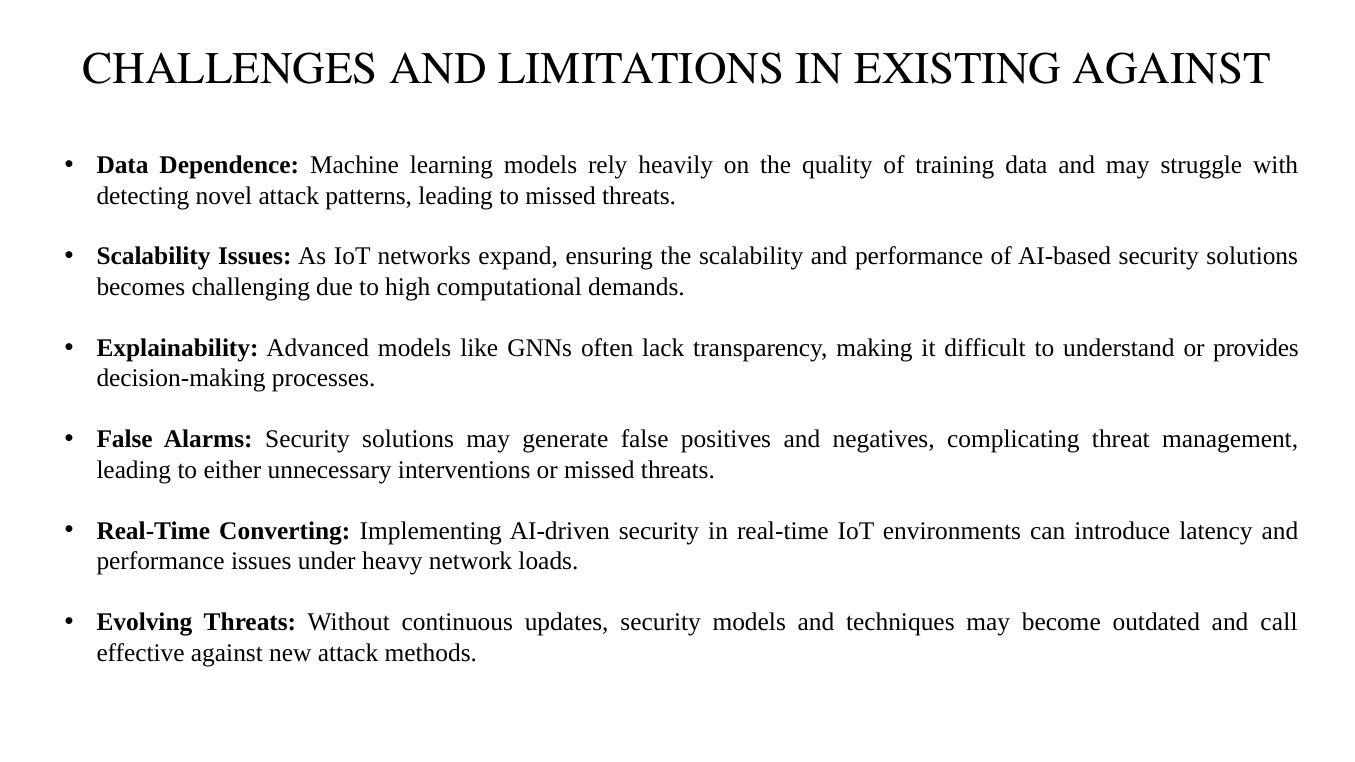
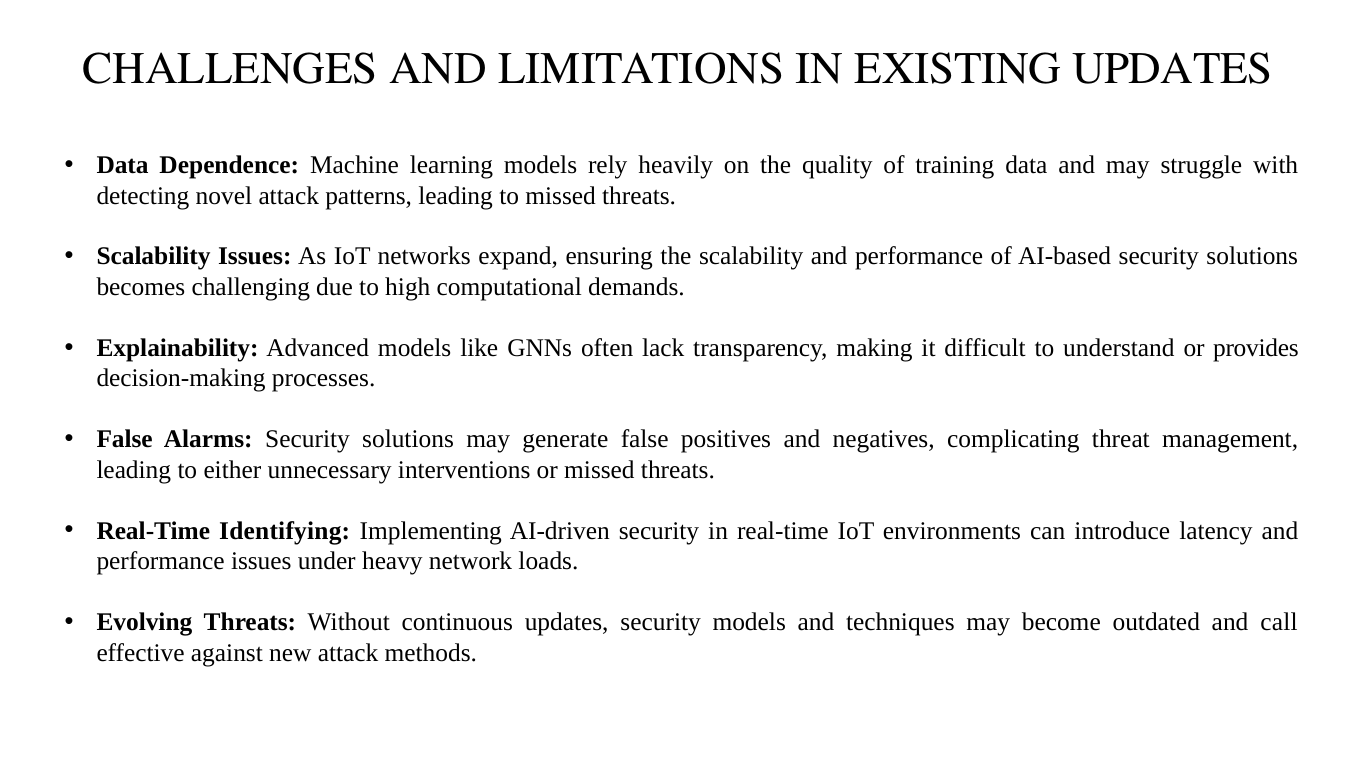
EXISTING AGAINST: AGAINST -> UPDATES
Converting: Converting -> Identifying
